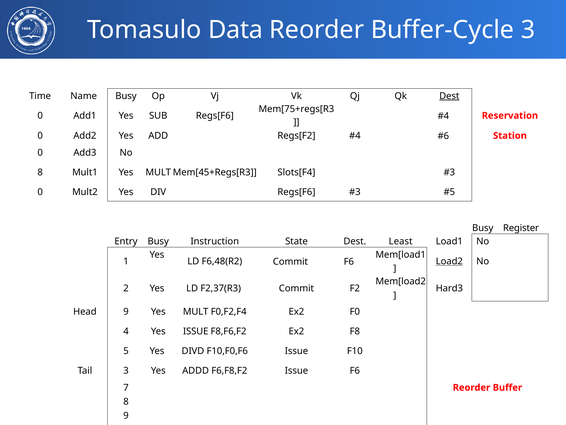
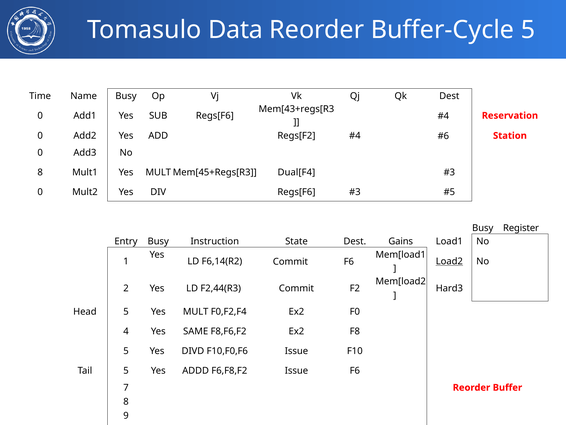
Buffer-Cycle 3: 3 -> 5
Dest at (449, 96) underline: present -> none
Mem[75+regs[R3: Mem[75+regs[R3 -> Mem[43+regs[R3
Slots[F4: Slots[F4 -> Dual[F4
Least: Least -> Gains
F6,48(R2: F6,48(R2 -> F6,14(R2
F2,37(R3: F2,37(R3 -> F2,44(R3
Head 9: 9 -> 5
Yes ISSUE: ISSUE -> SAME
Tail 3: 3 -> 5
